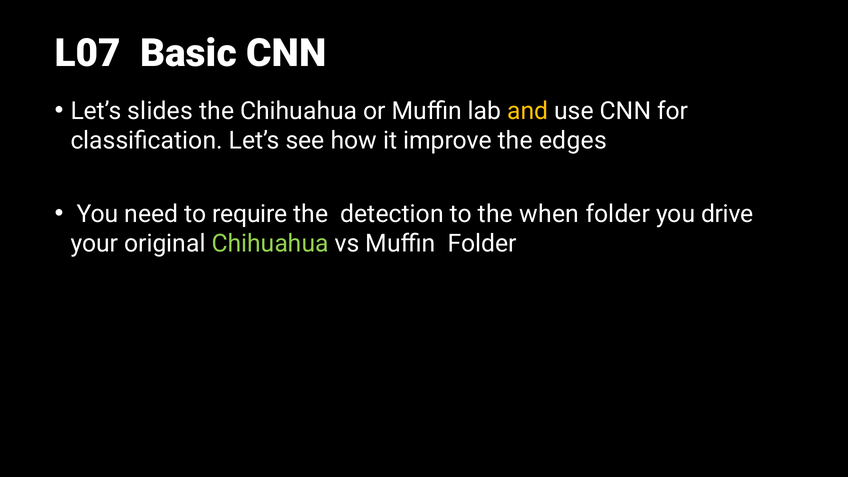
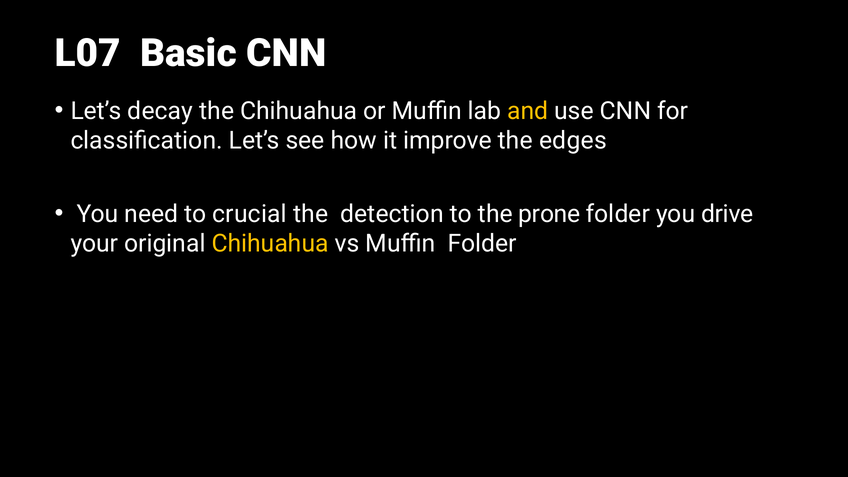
slides: slides -> decay
require: require -> crucial
when: when -> prone
Chihuahua at (270, 244) colour: light green -> yellow
